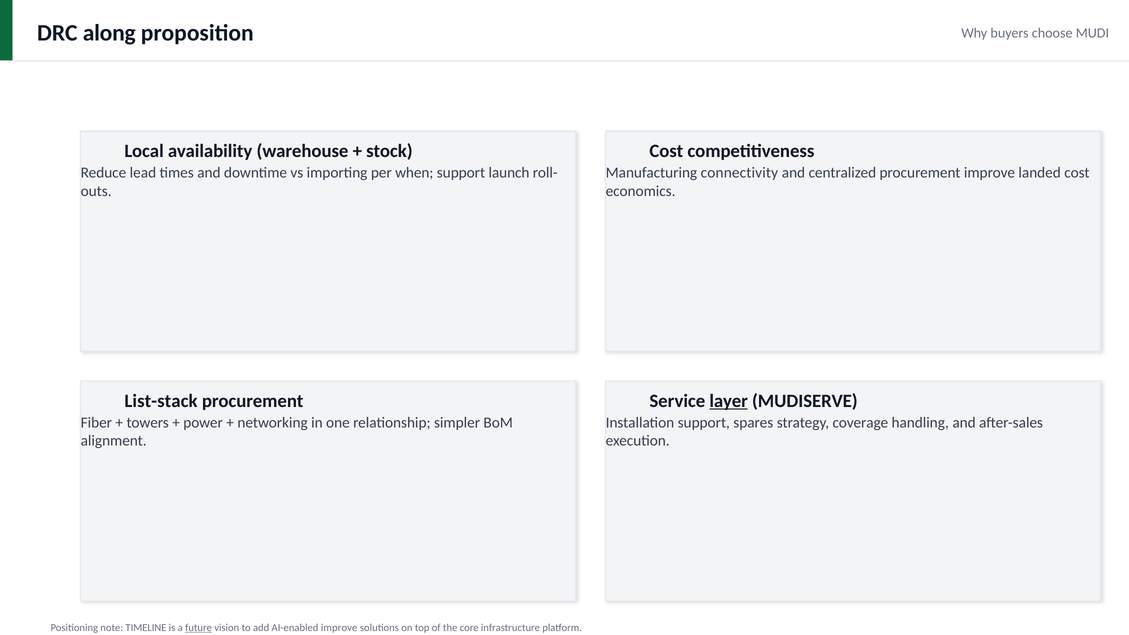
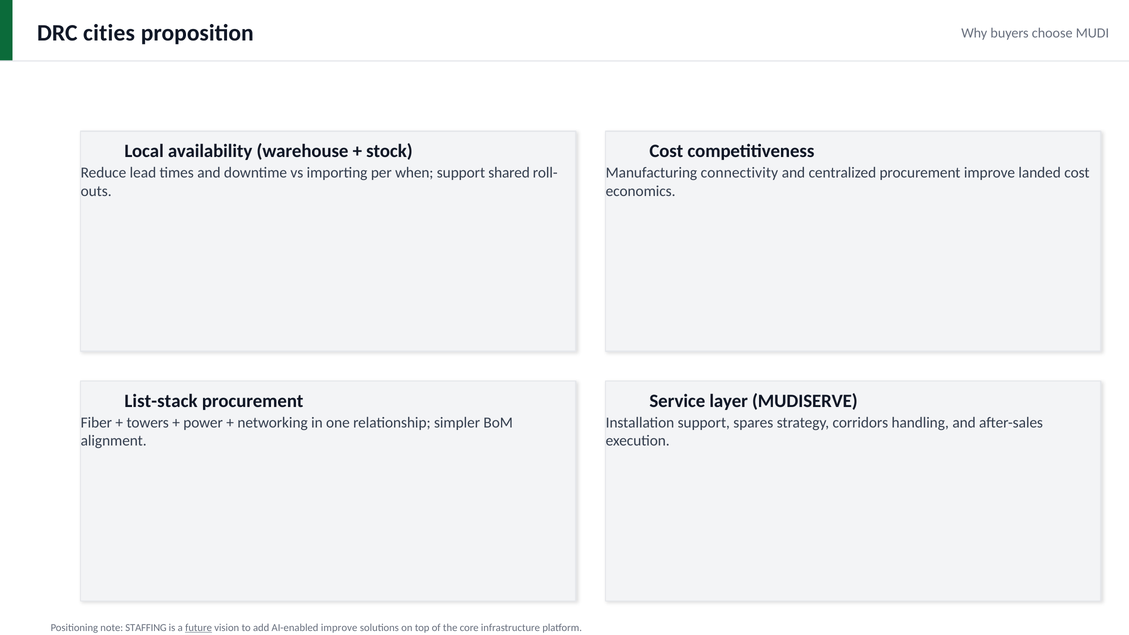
along: along -> cities
launch: launch -> shared
layer underline: present -> none
coverage: coverage -> corridors
TIMELINE: TIMELINE -> STAFFING
